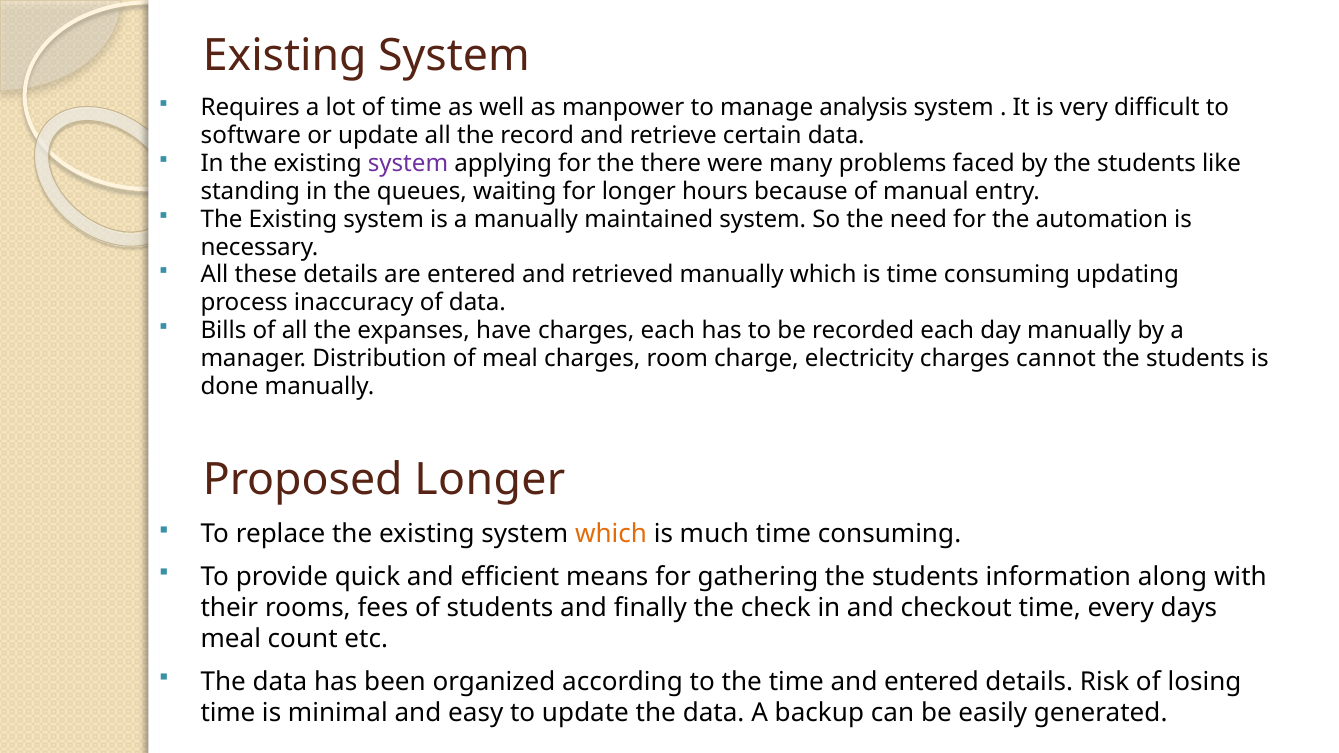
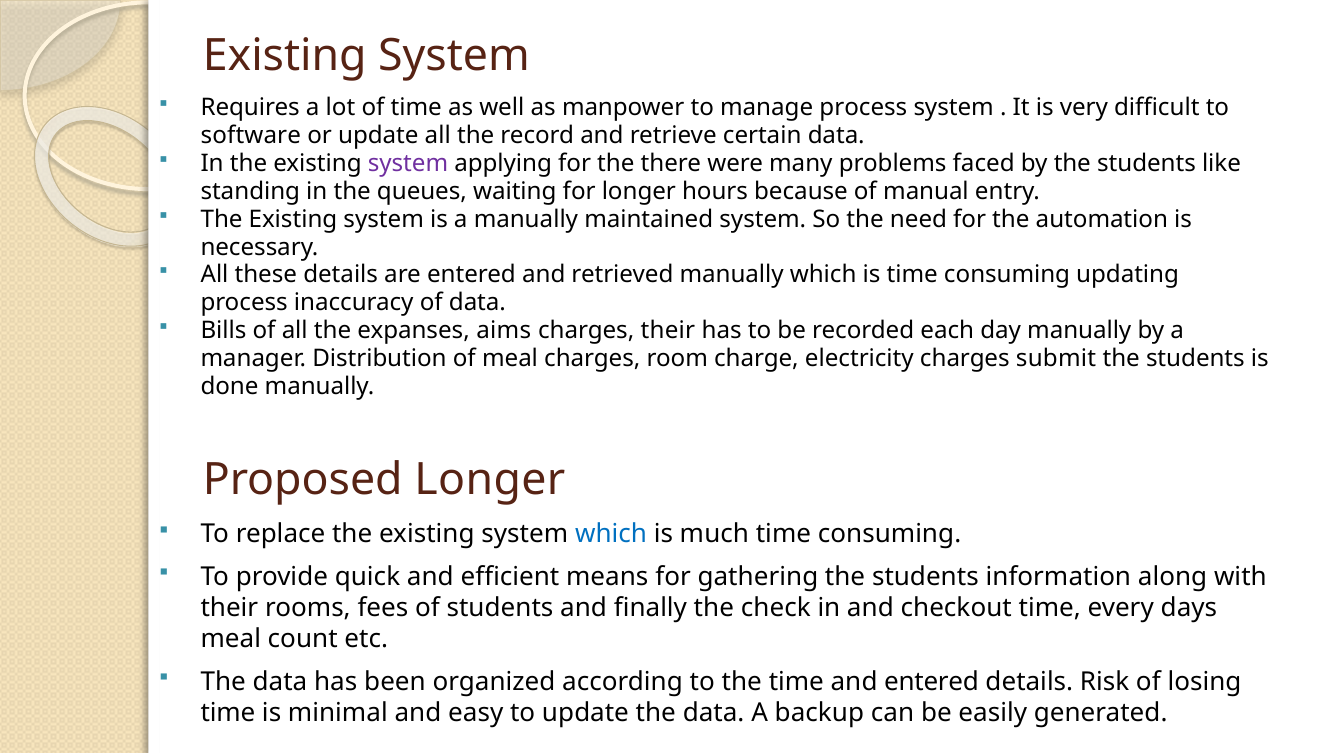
manage analysis: analysis -> process
have: have -> aims
charges each: each -> their
cannot: cannot -> submit
which at (611, 535) colour: orange -> blue
